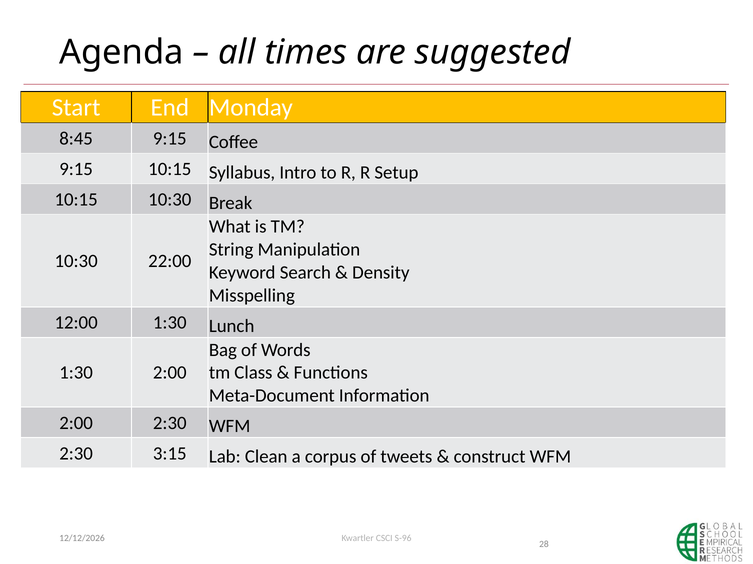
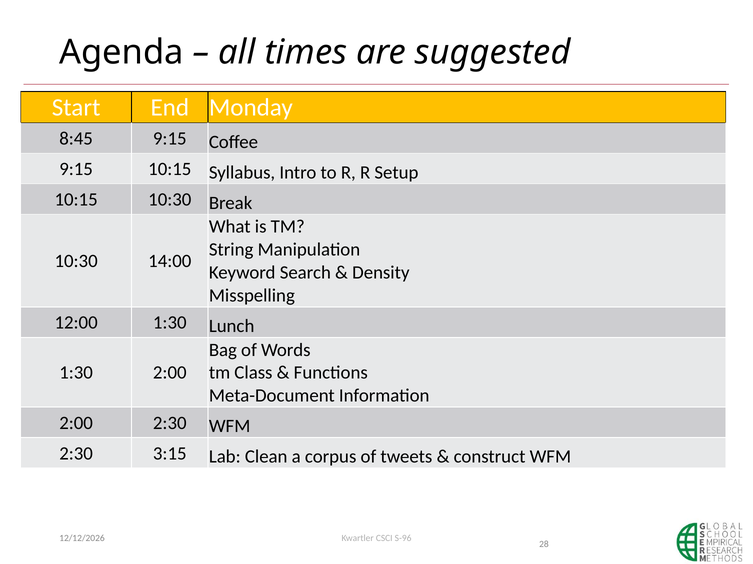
22:00: 22:00 -> 14:00
